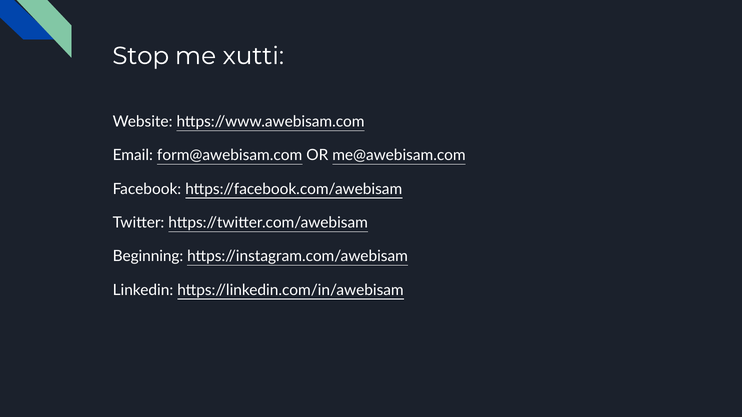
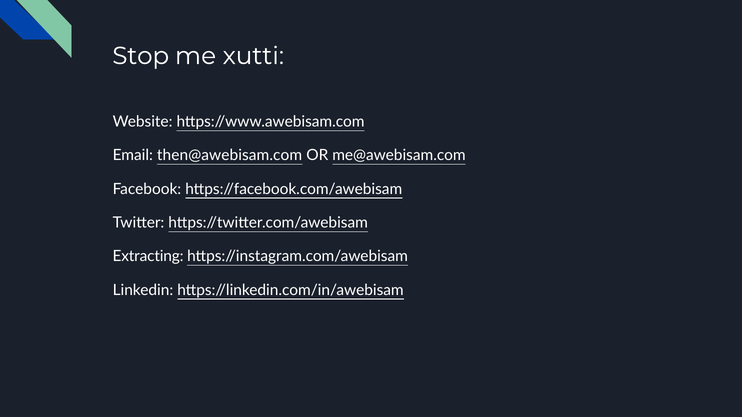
form@awebisam.com: form@awebisam.com -> then@awebisam.com
Beginning: Beginning -> Extracting
